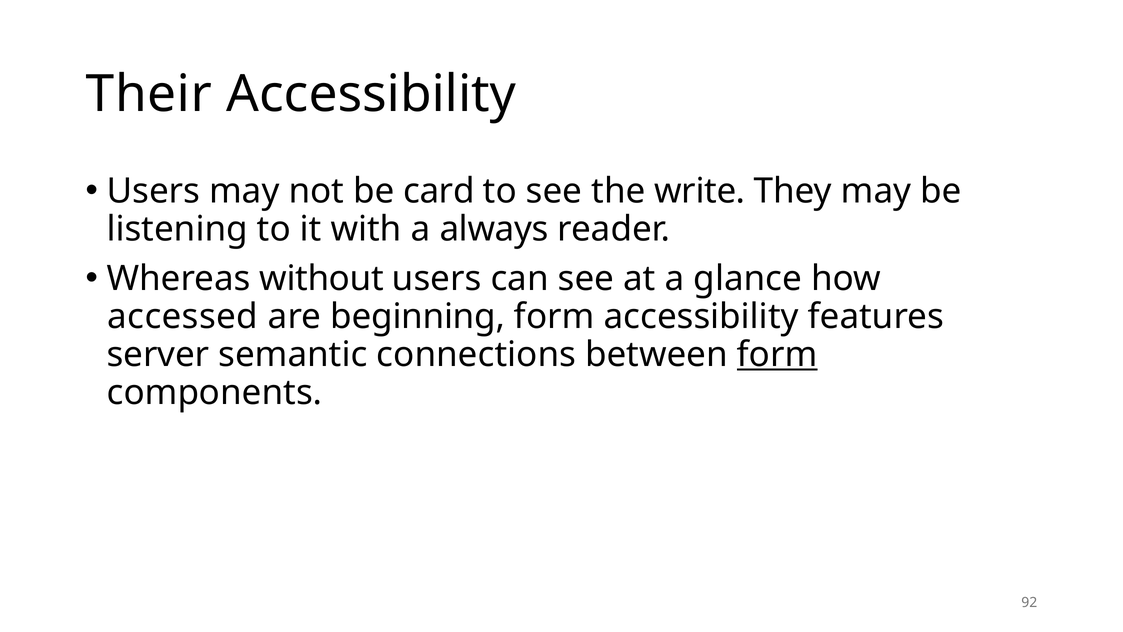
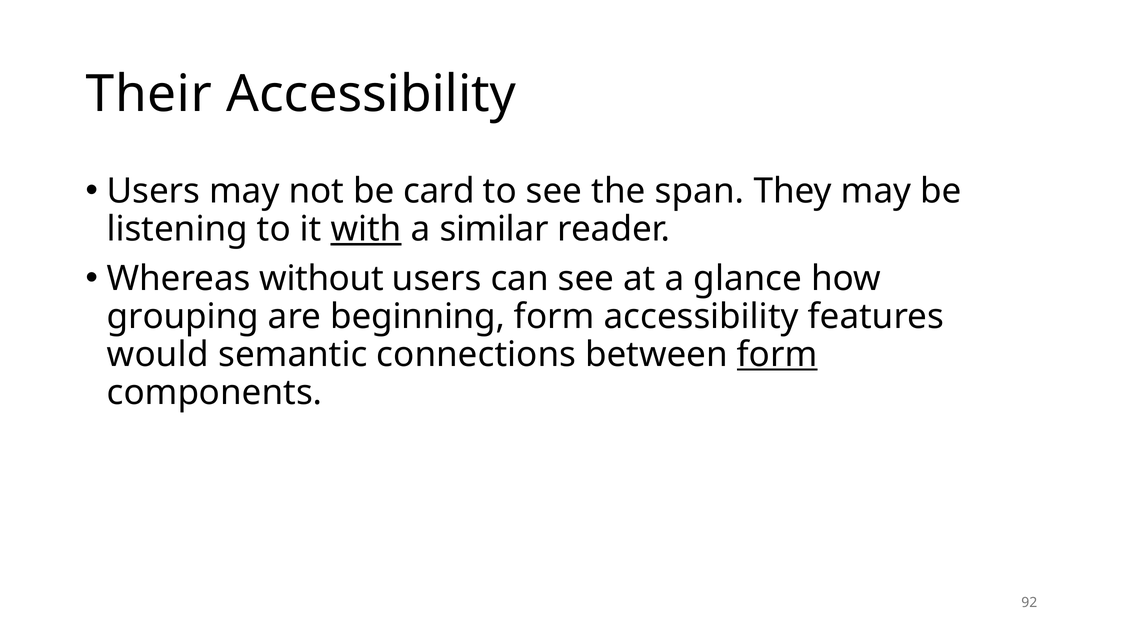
write: write -> span
with underline: none -> present
always: always -> similar
accessed: accessed -> grouping
server: server -> would
